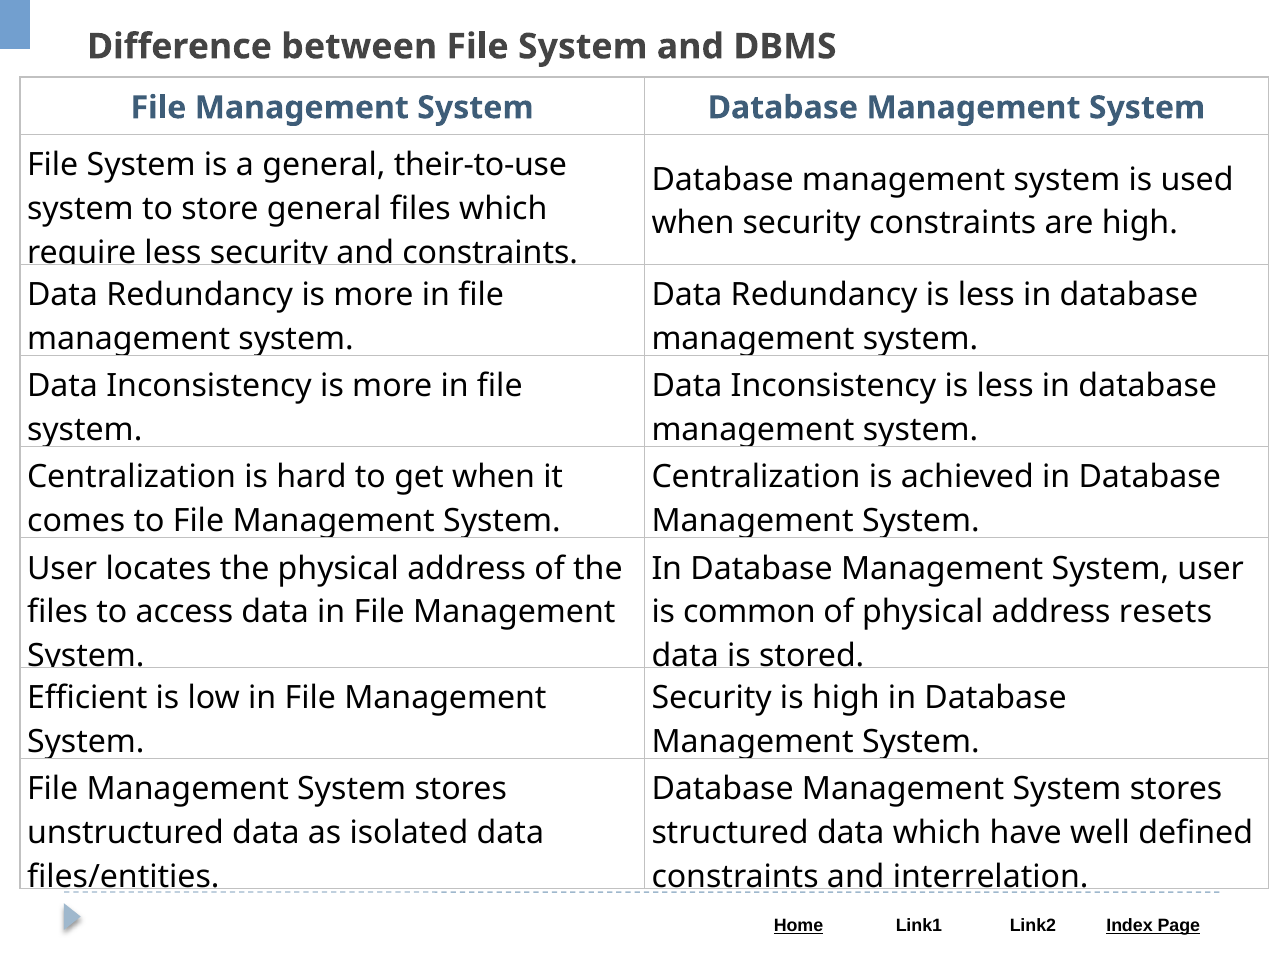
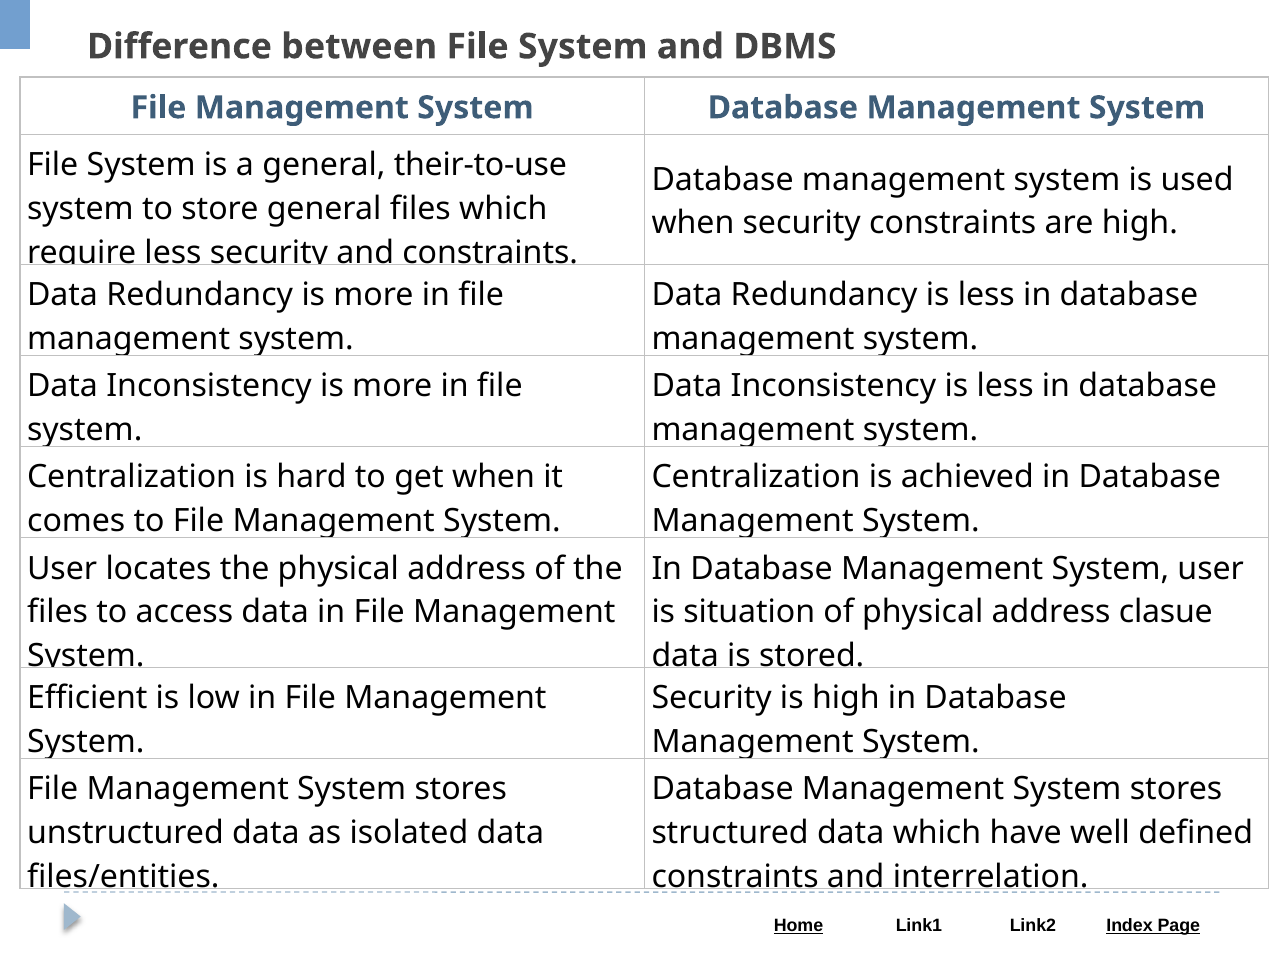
common: common -> situation
resets: resets -> clasue
